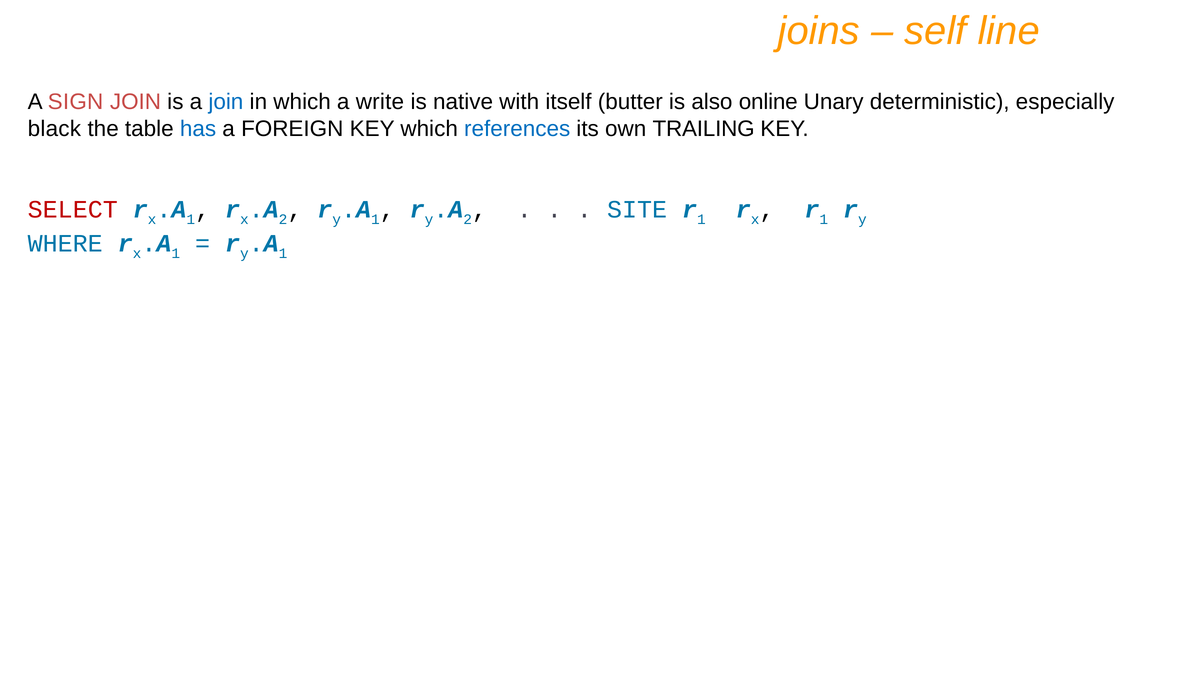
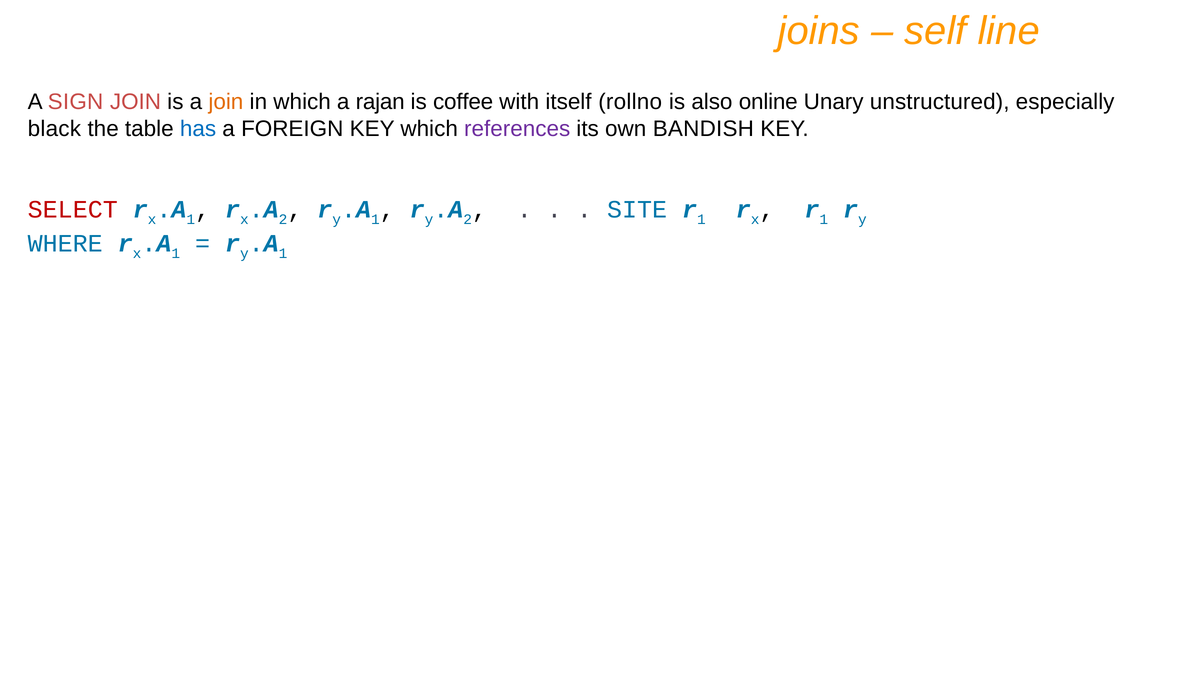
join at (226, 102) colour: blue -> orange
write: write -> rajan
native: native -> coffee
butter: butter -> rollno
deterministic: deterministic -> unstructured
references colour: blue -> purple
TRAILING: TRAILING -> BANDISH
